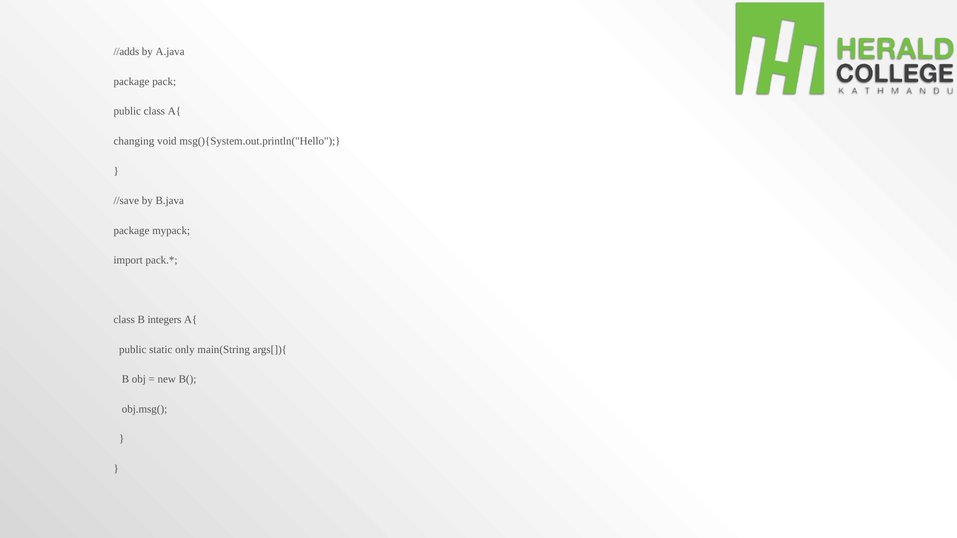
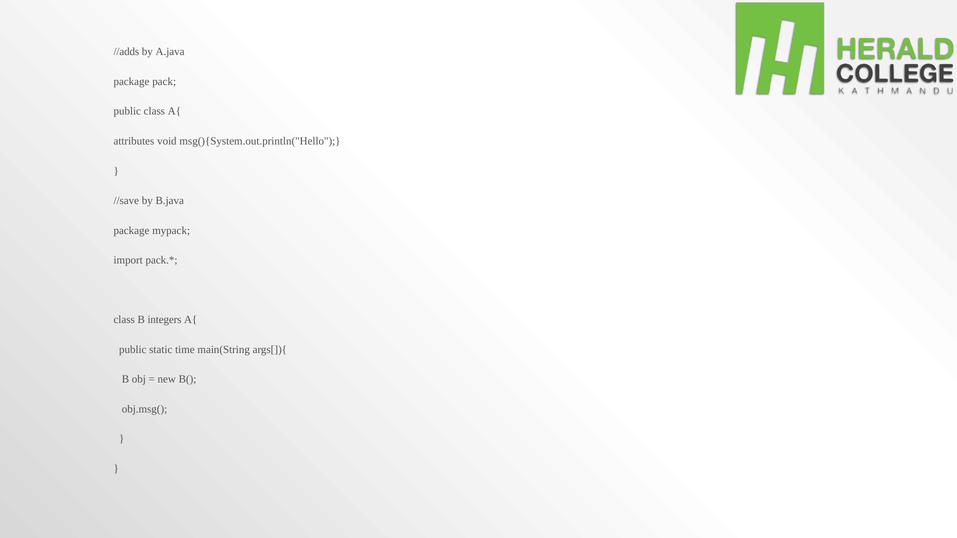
changing: changing -> attributes
only: only -> time
